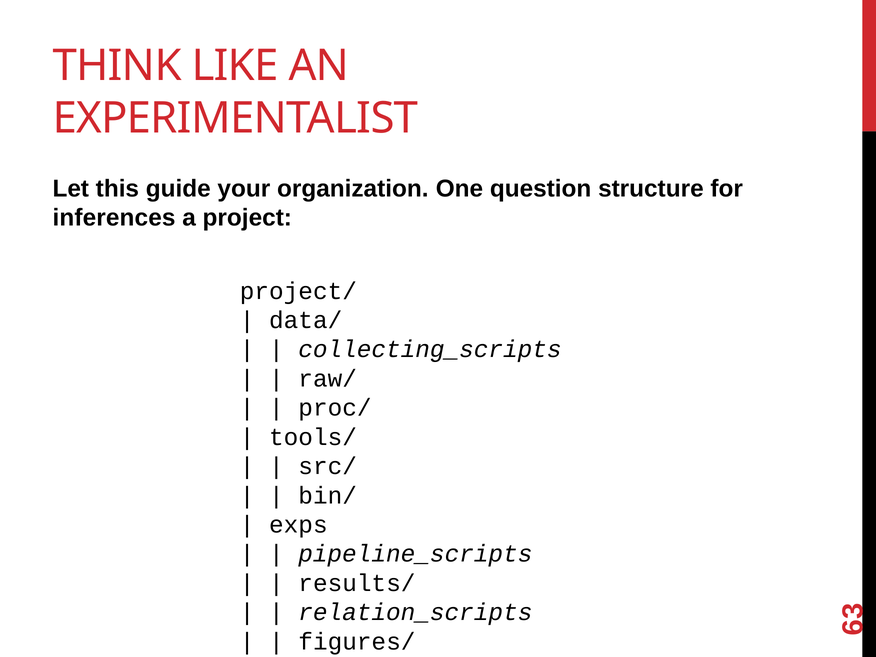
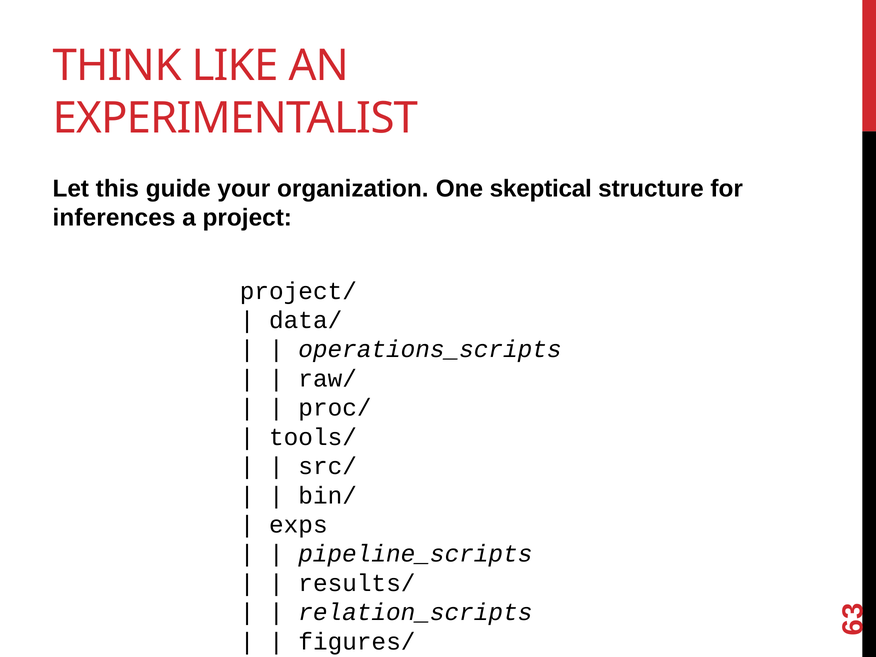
question: question -> skeptical
collecting_scripts: collecting_scripts -> operations_scripts
